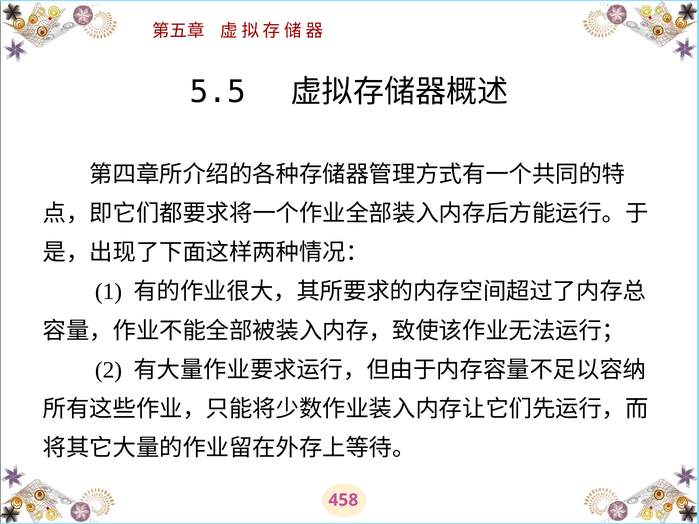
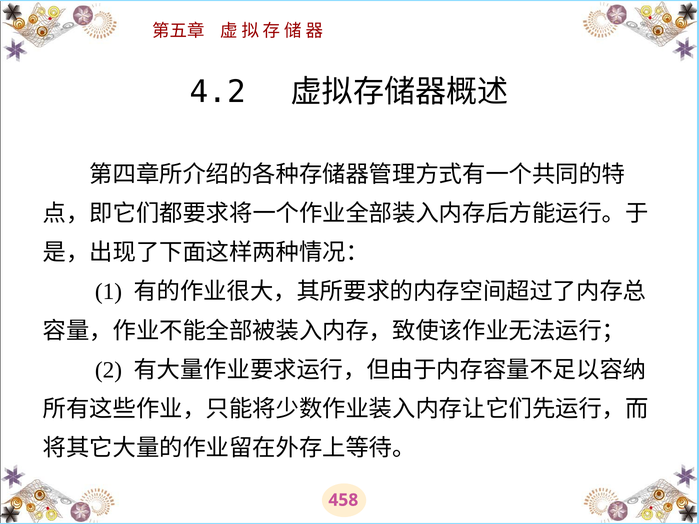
5.5: 5.5 -> 4.2
